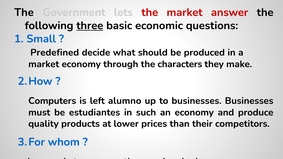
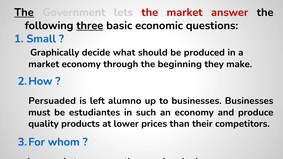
The at (24, 12) underline: none -> present
Predefined: Predefined -> Graphically
characters: characters -> beginning
Computers: Computers -> Persuaded
